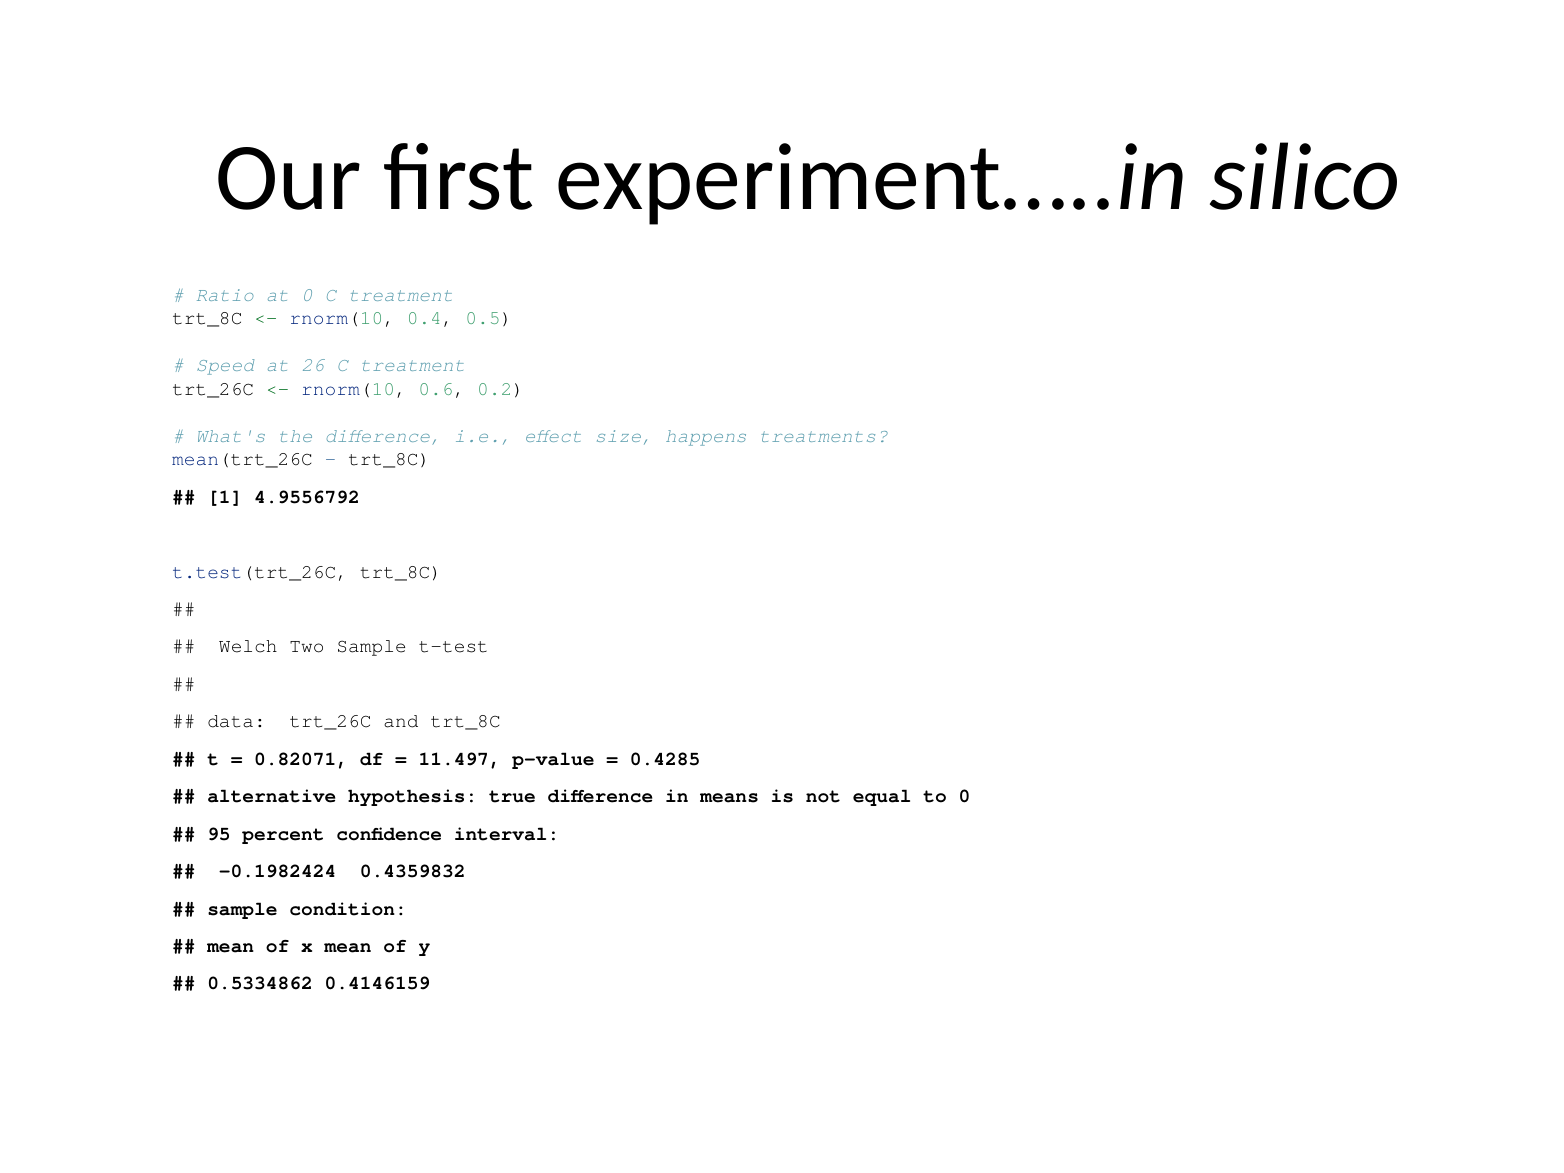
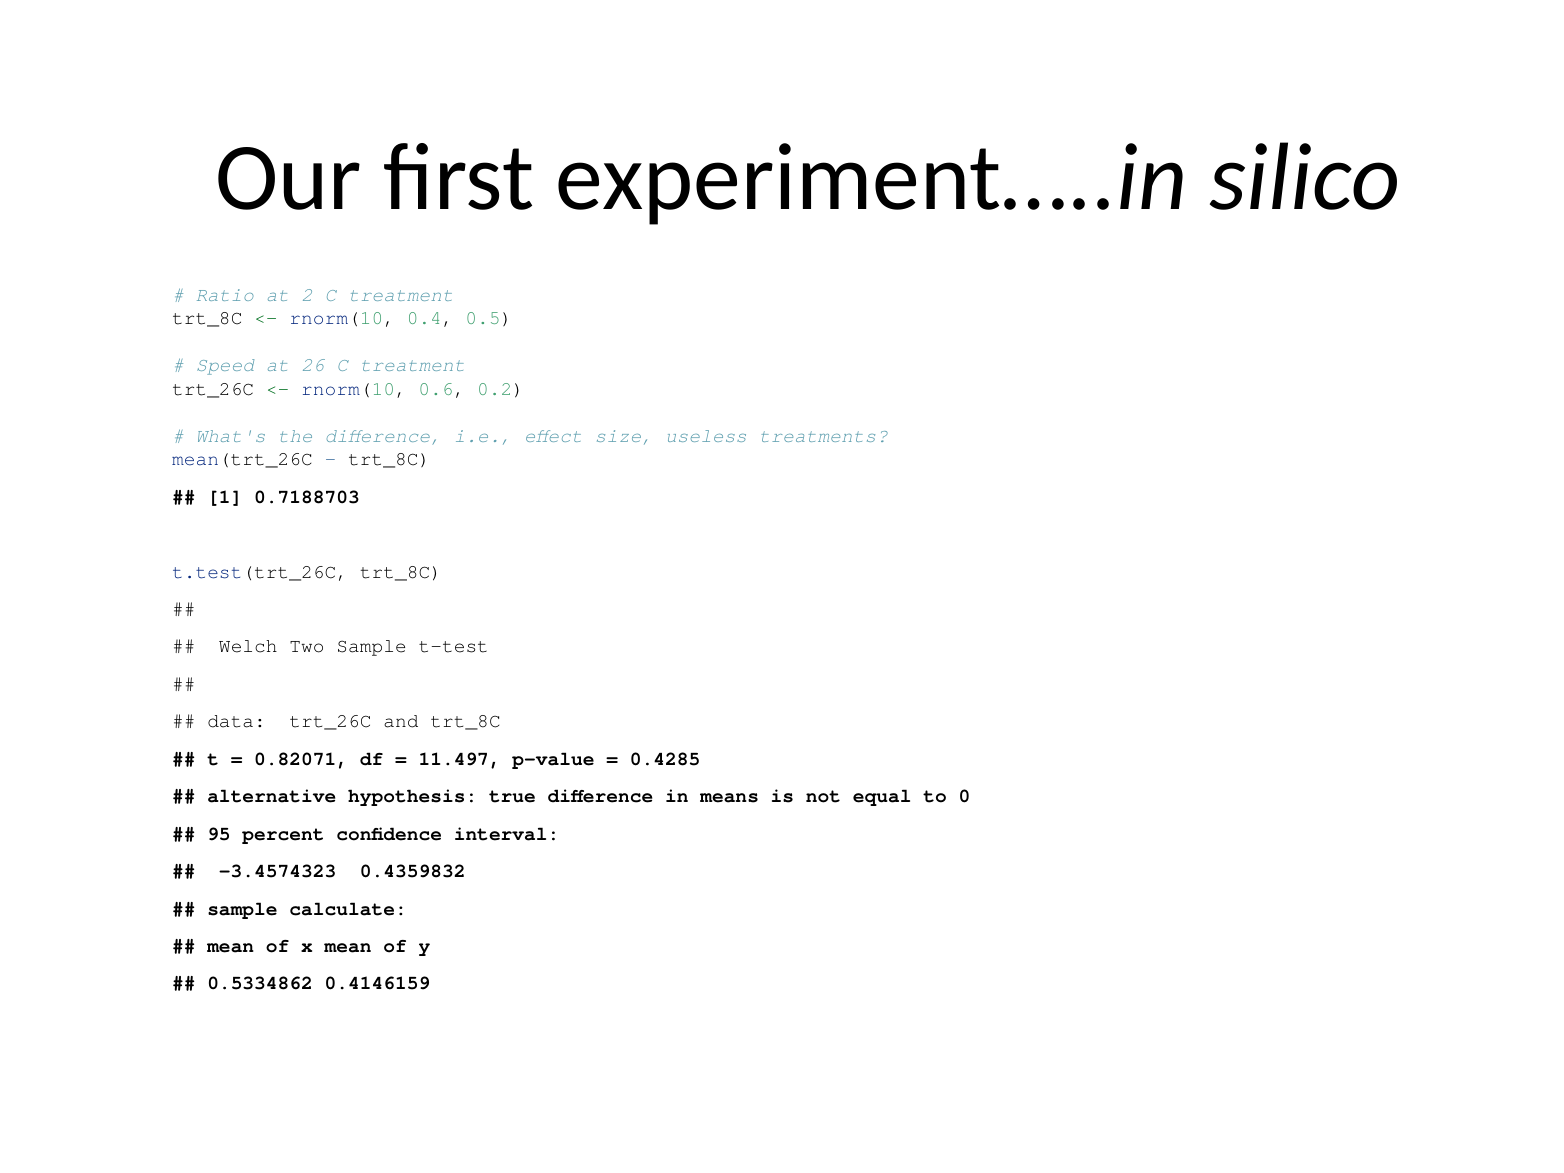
at 0: 0 -> 2
happens: happens -> useless
4.9556792: 4.9556792 -> 0.7188703
-0.1982424: -0.1982424 -> -3.4574323
condition: condition -> calculate
